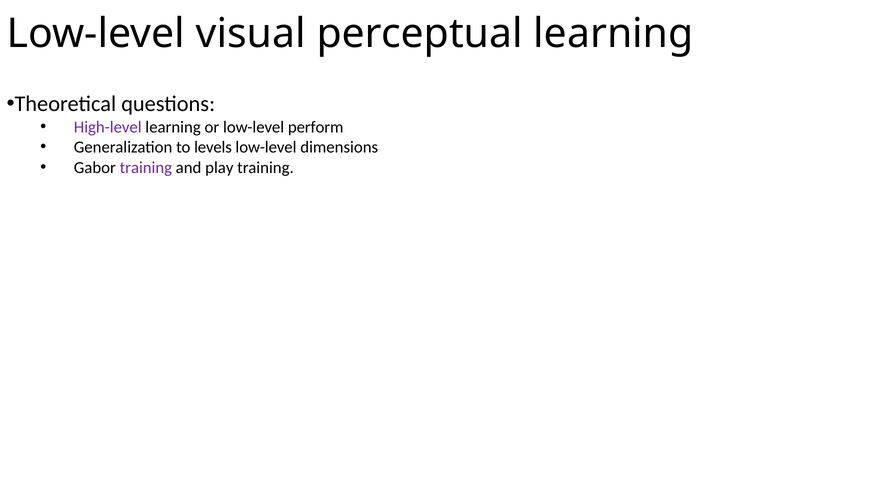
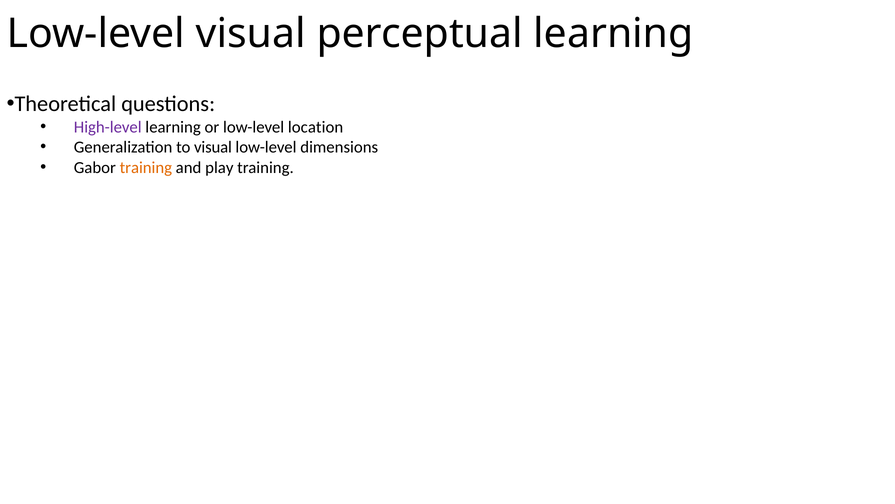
perform: perform -> location
to levels: levels -> visual
training at (146, 167) colour: purple -> orange
